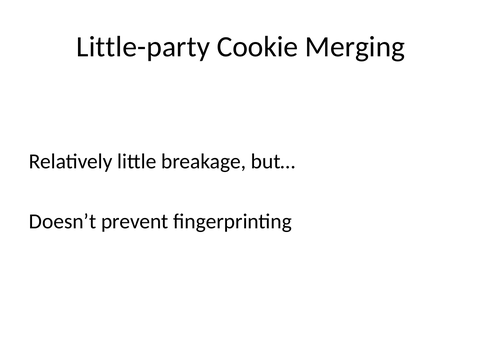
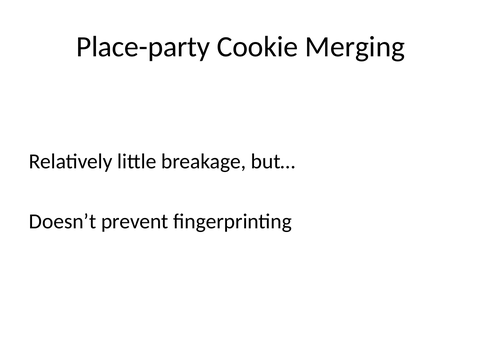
Little-party: Little-party -> Place-party
